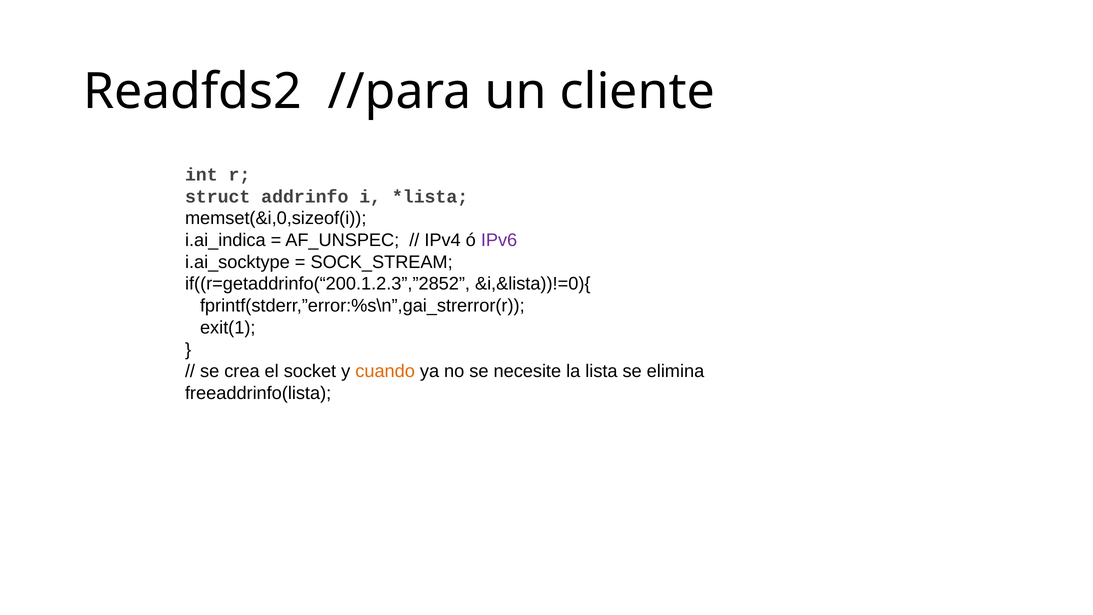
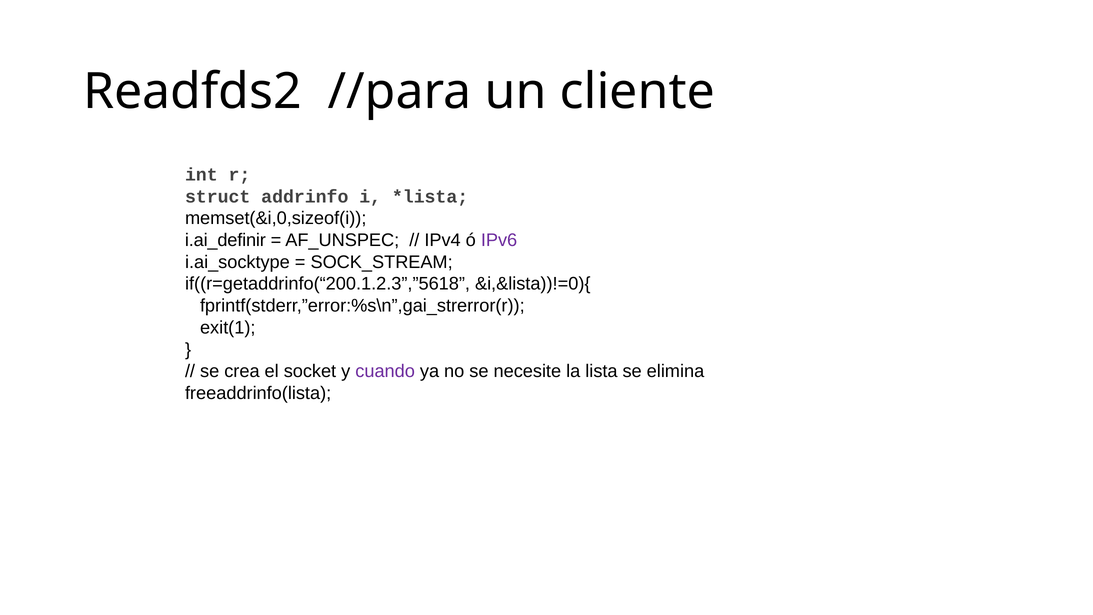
i.ai_indica: i.ai_indica -> i.ai_definir
if((r=getaddrinfo(“200.1.2.3”,”2852: if((r=getaddrinfo(“200.1.2.3”,”2852 -> if((r=getaddrinfo(“200.1.2.3”,”5618
cuando colour: orange -> purple
